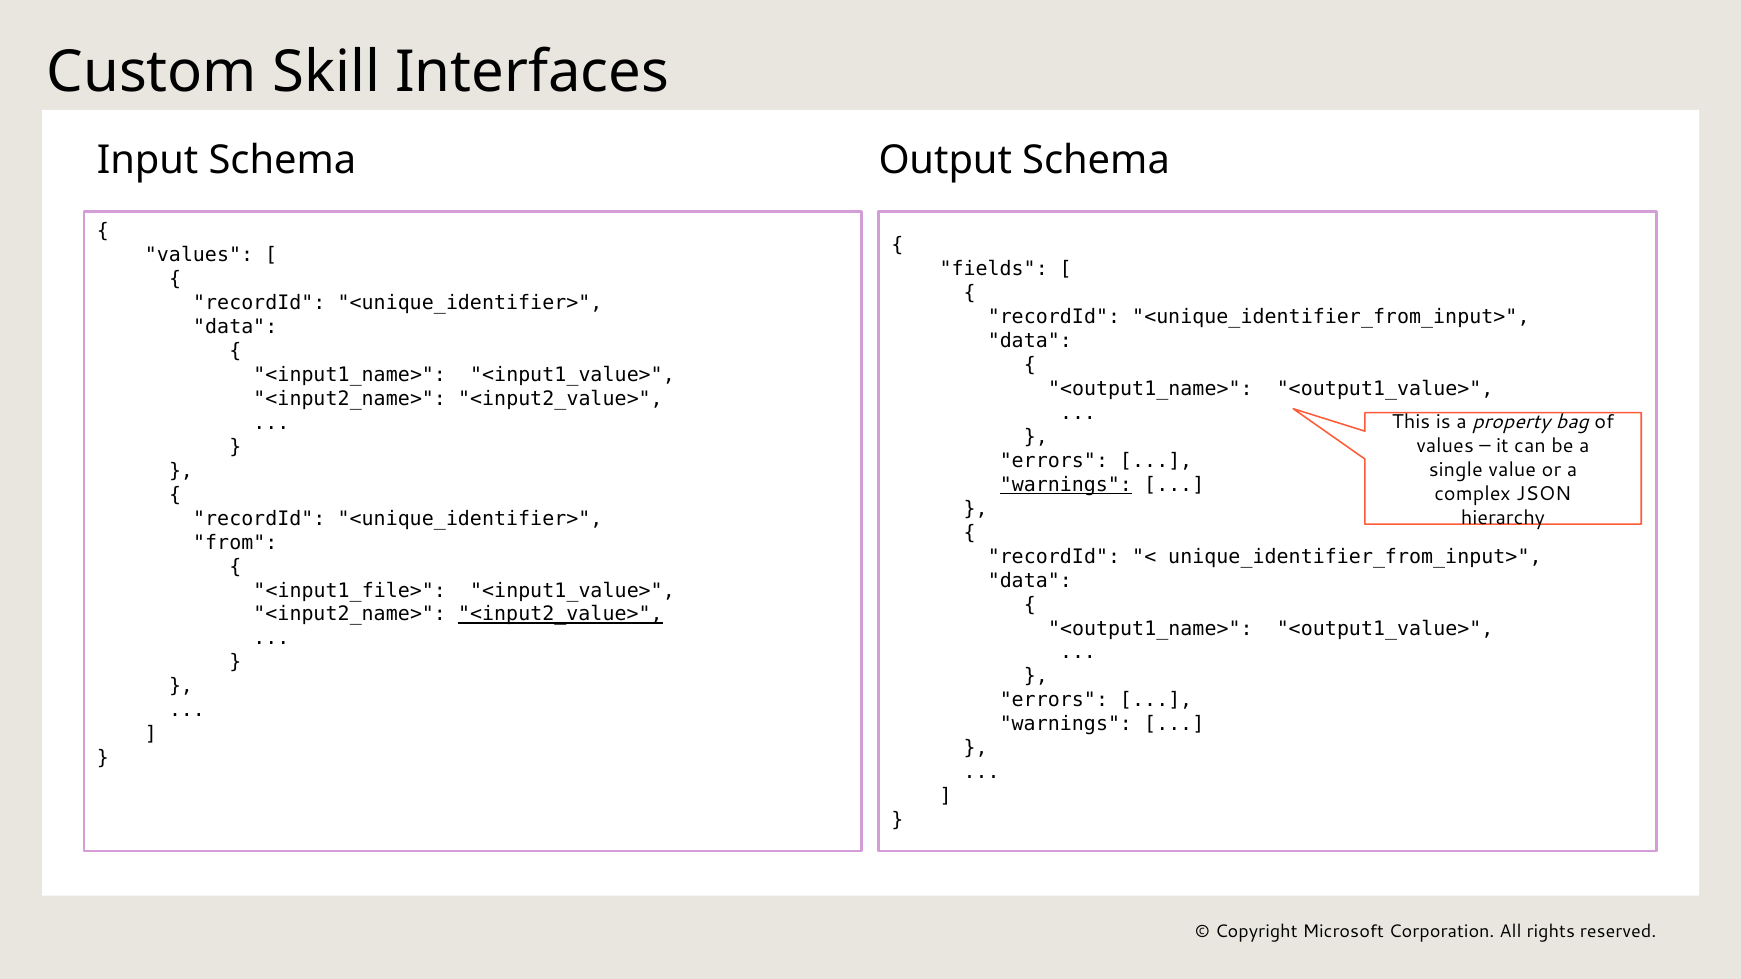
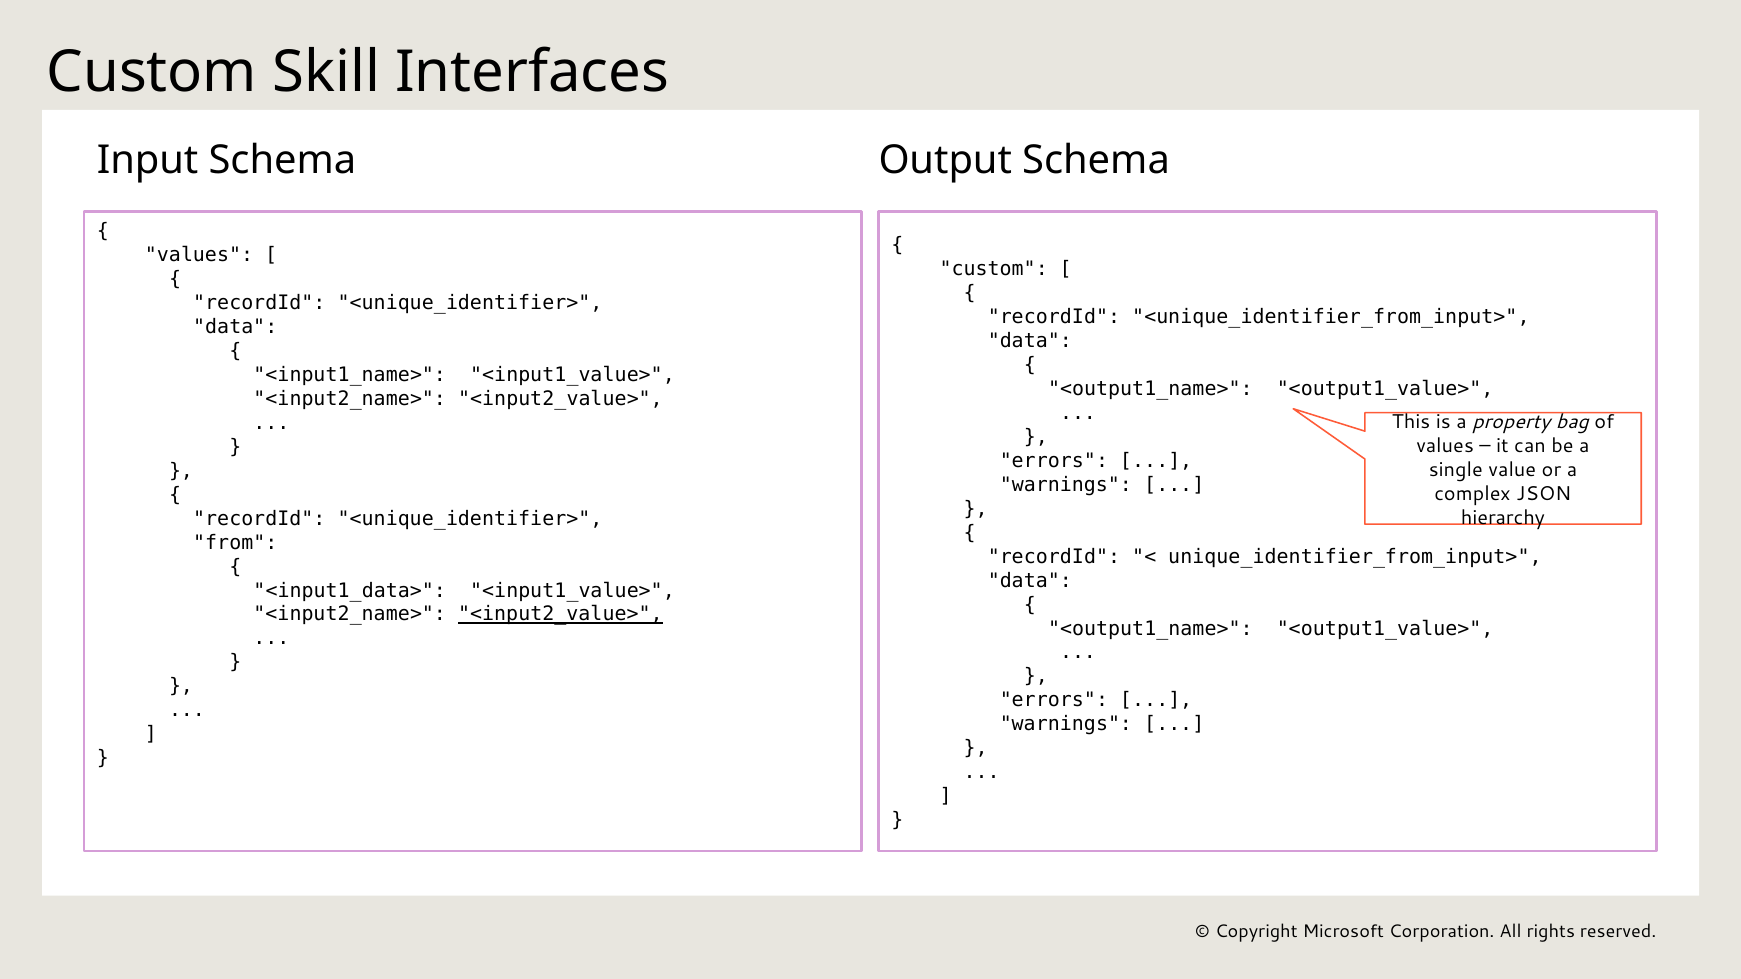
fields at (994, 269): fields -> custom
warnings at (1066, 485) underline: present -> none
<input1_file>: <input1_file> -> <input1_data>
